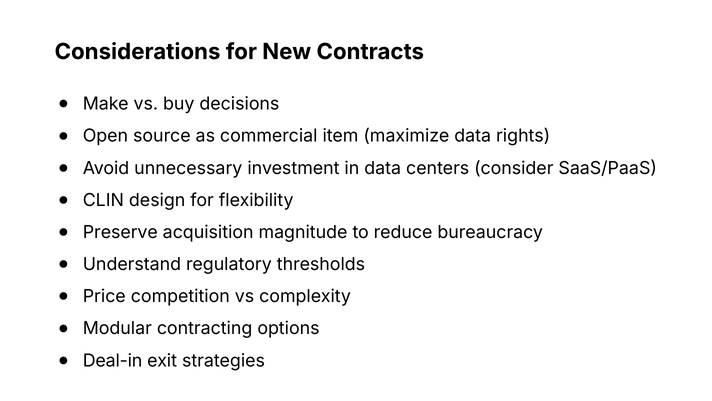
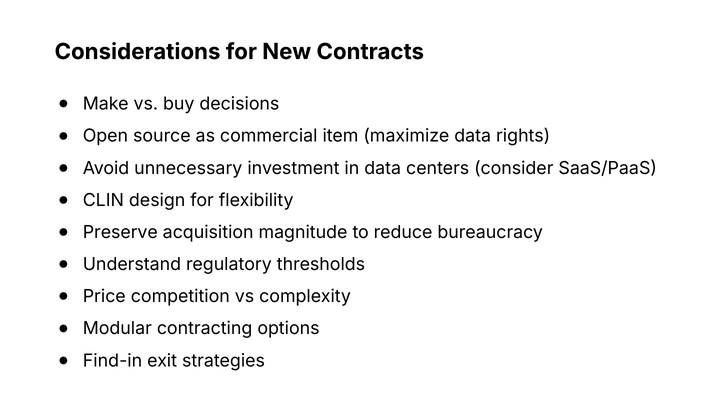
Deal-in: Deal-in -> Find-in
